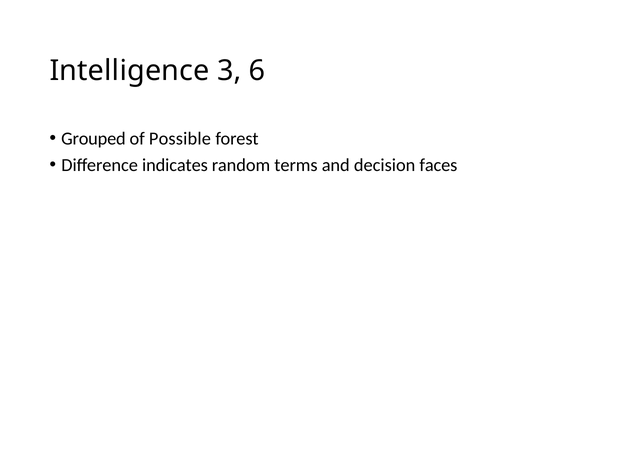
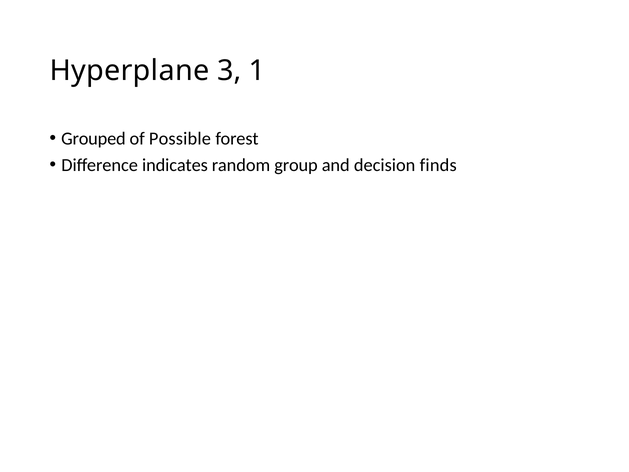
Intelligence: Intelligence -> Hyperplane
6: 6 -> 1
terms: terms -> group
faces: faces -> finds
